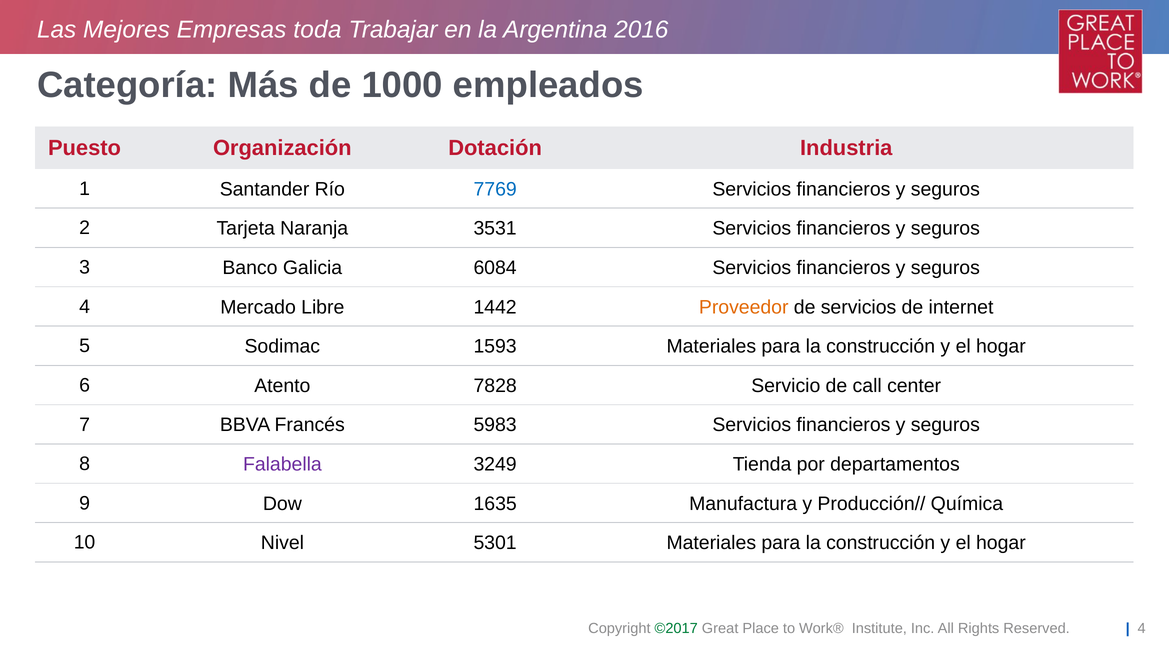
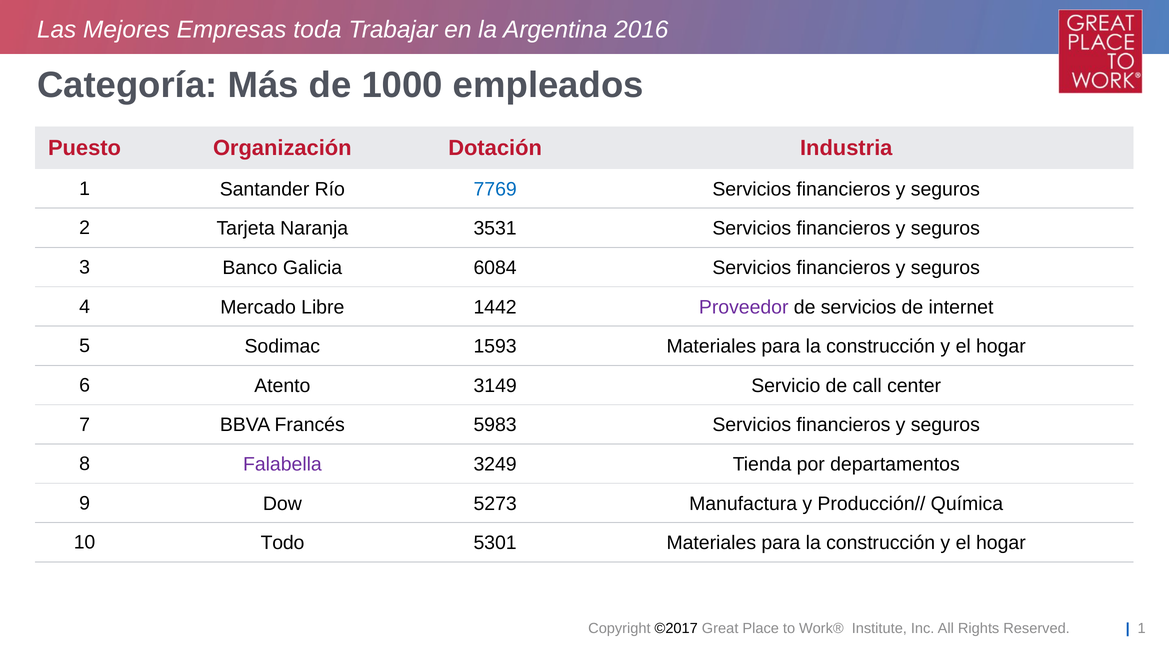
Proveedor colour: orange -> purple
7828: 7828 -> 3149
1635: 1635 -> 5273
Nivel: Nivel -> Todo
©2017 colour: green -> black
4 at (1142, 628): 4 -> 1
